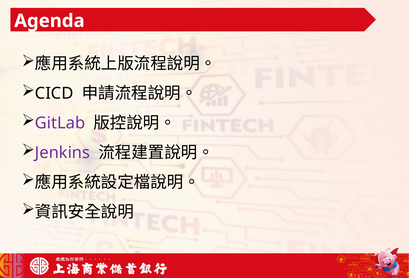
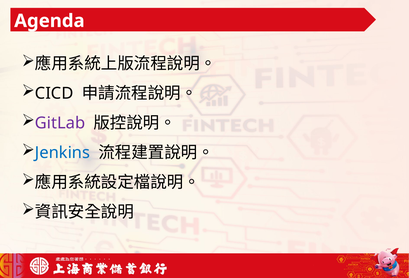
Jenkins colour: purple -> blue
